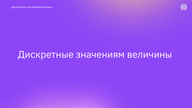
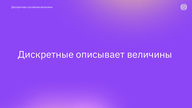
значениям: значениям -> описывает
